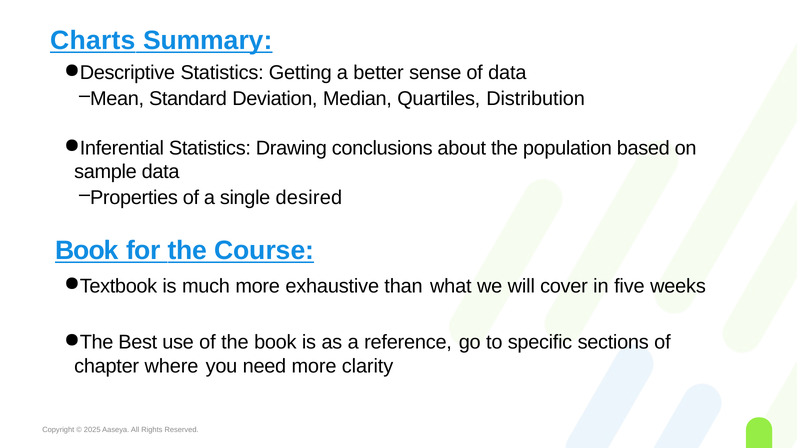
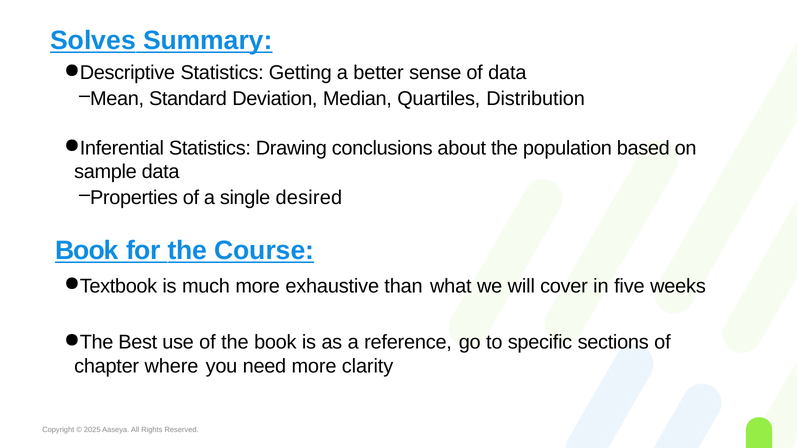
Charts: Charts -> Solves
